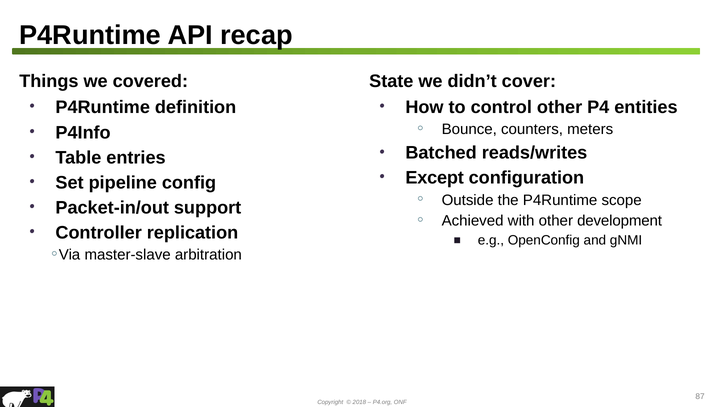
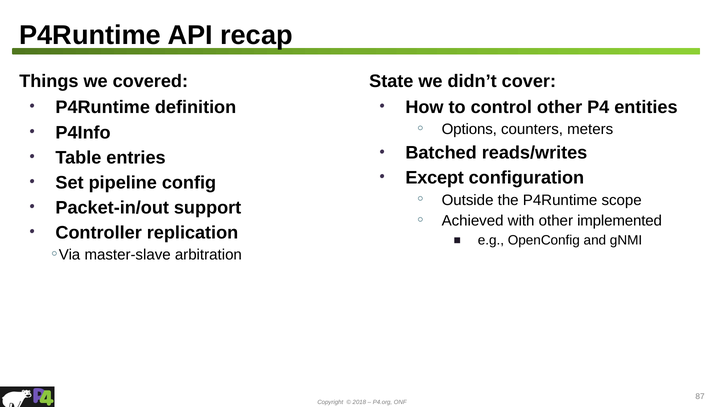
Bounce: Bounce -> Options
development: development -> implemented
